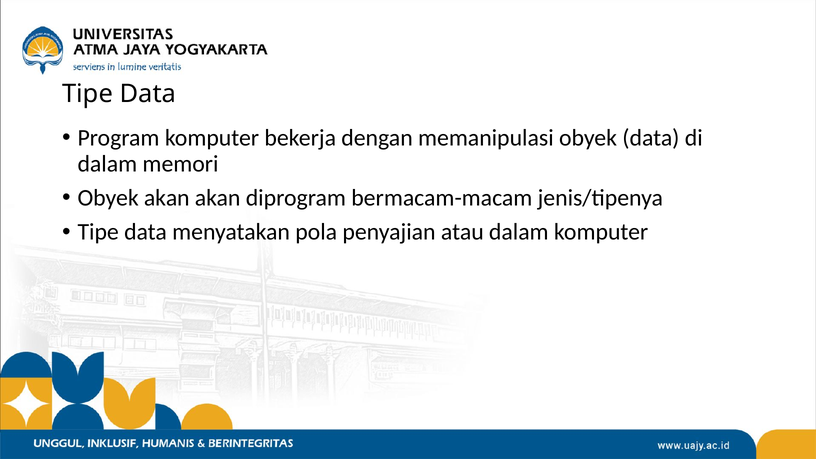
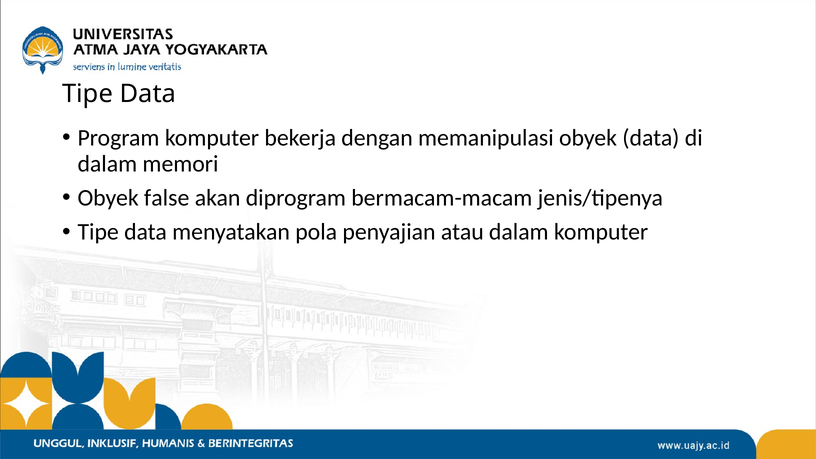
Obyek akan: akan -> false
